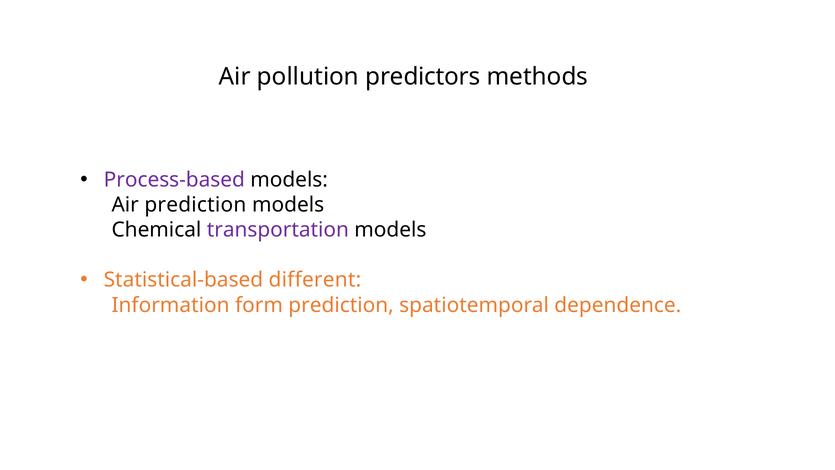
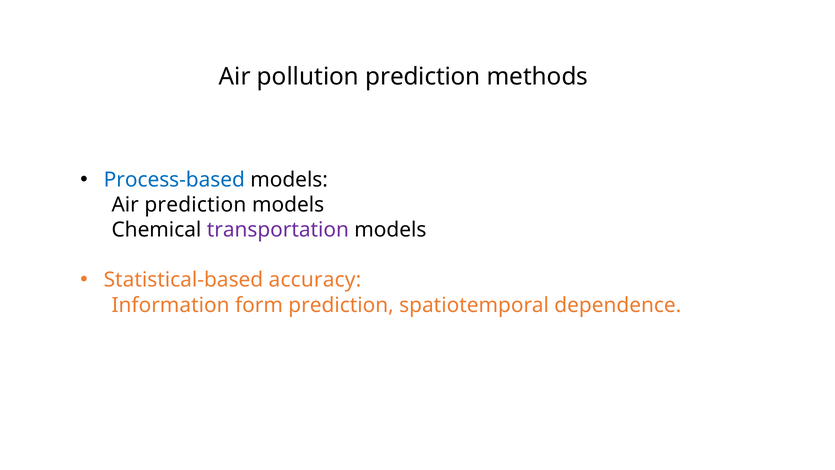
pollution predictors: predictors -> prediction
Process-based colour: purple -> blue
different: different -> accuracy
